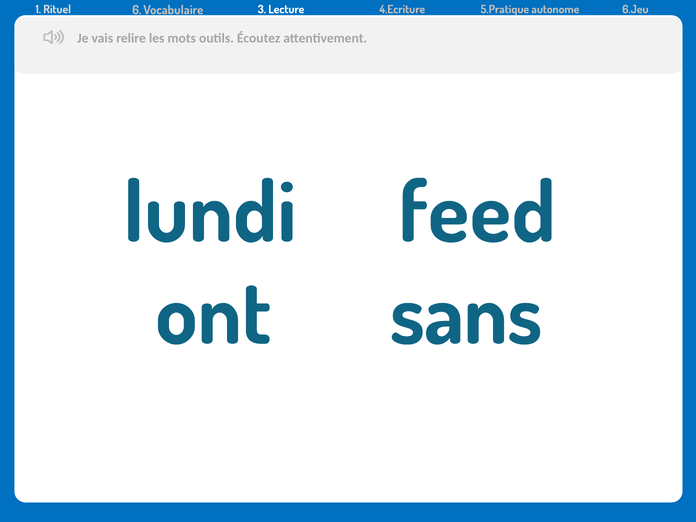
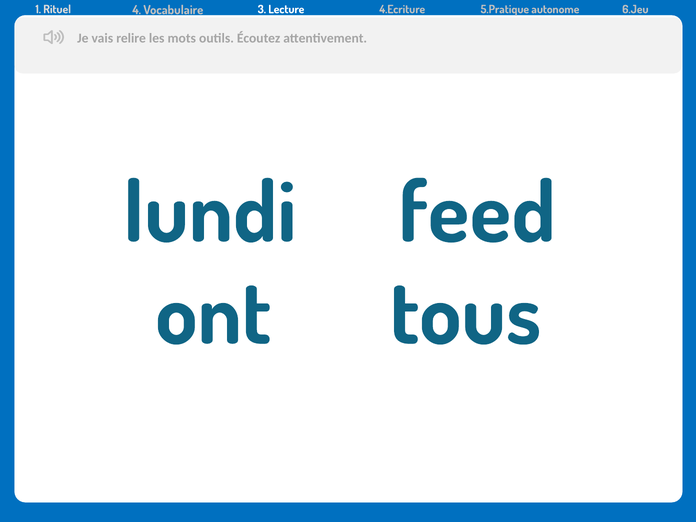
6: 6 -> 4
sans: sans -> tous
